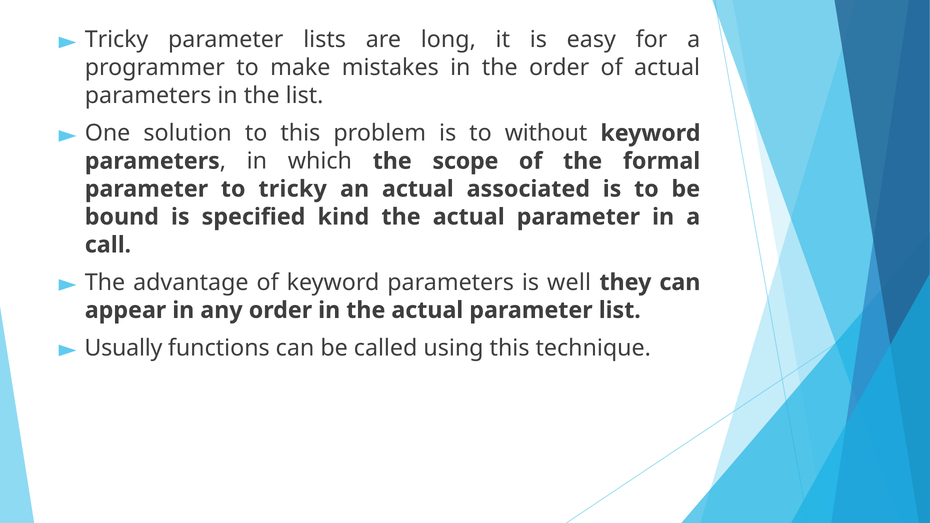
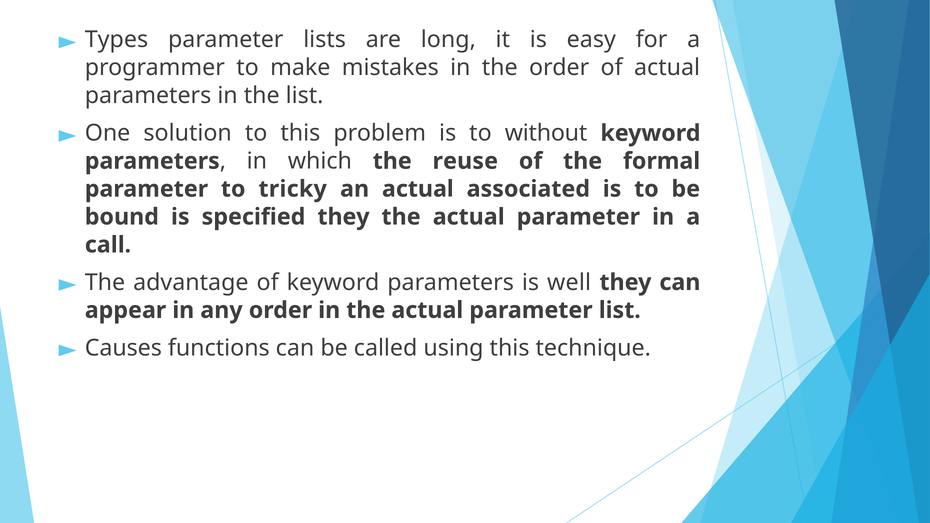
Tricky at (117, 40): Tricky -> Types
scope: scope -> reuse
specified kind: kind -> they
Usually: Usually -> Causes
